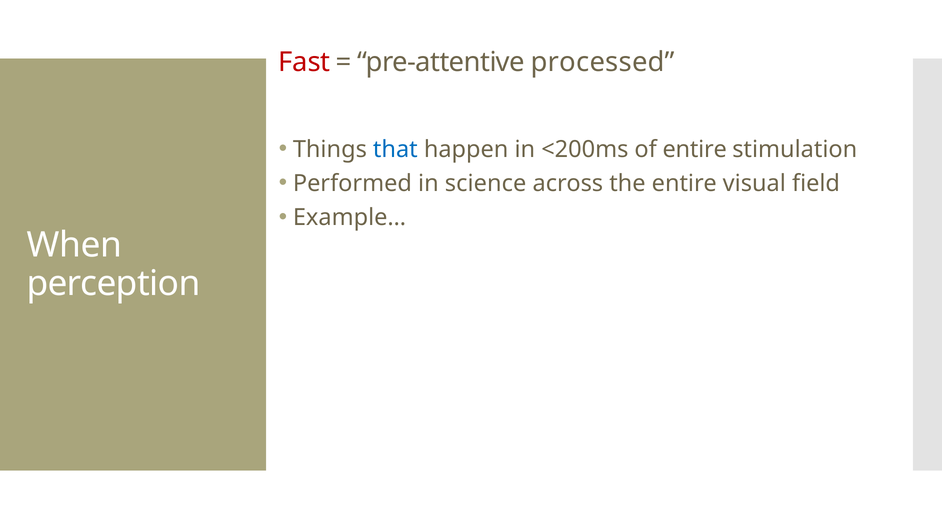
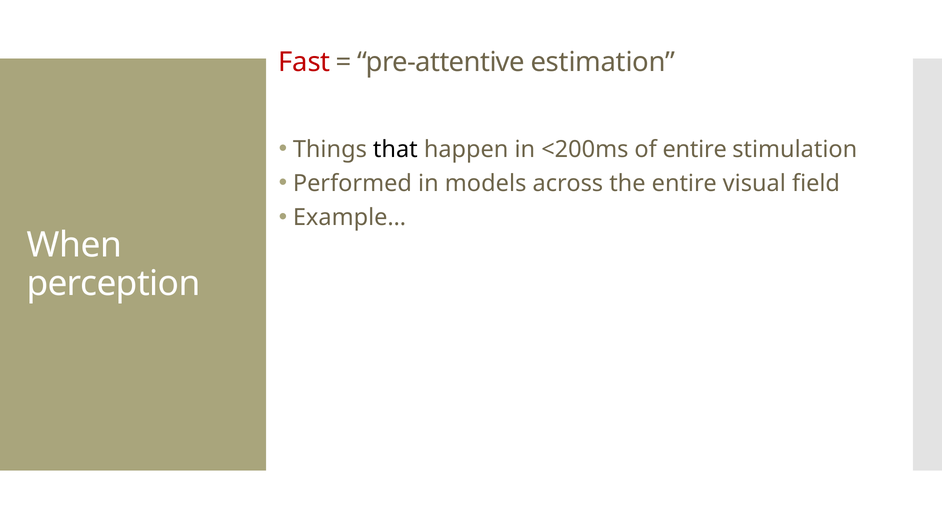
processed: processed -> estimation
that colour: blue -> black
science: science -> models
